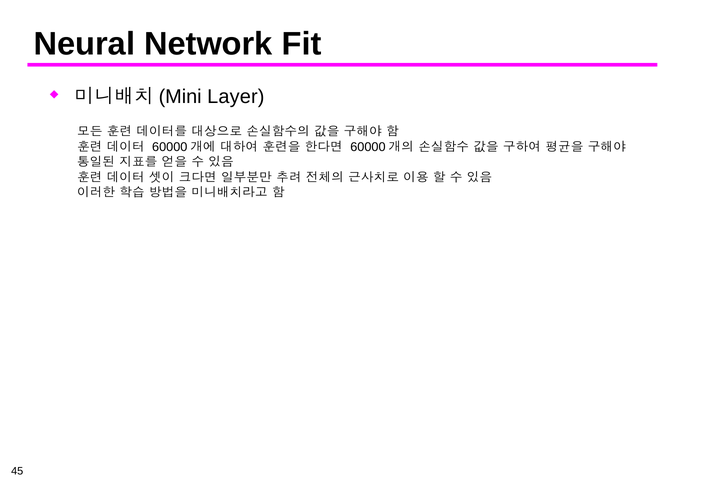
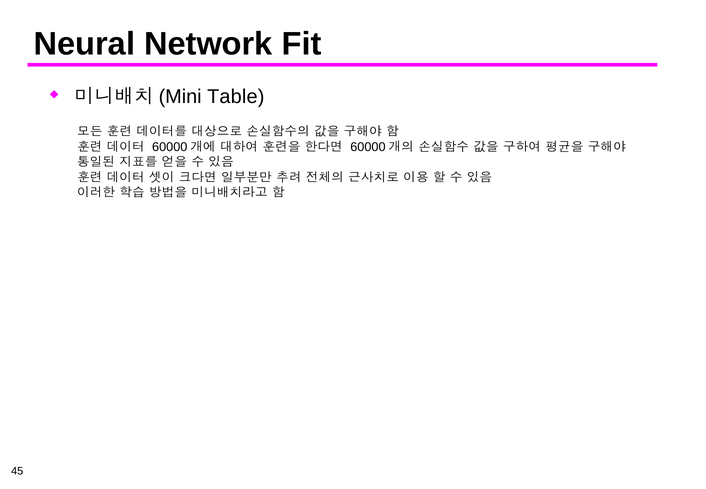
Layer: Layer -> Table
